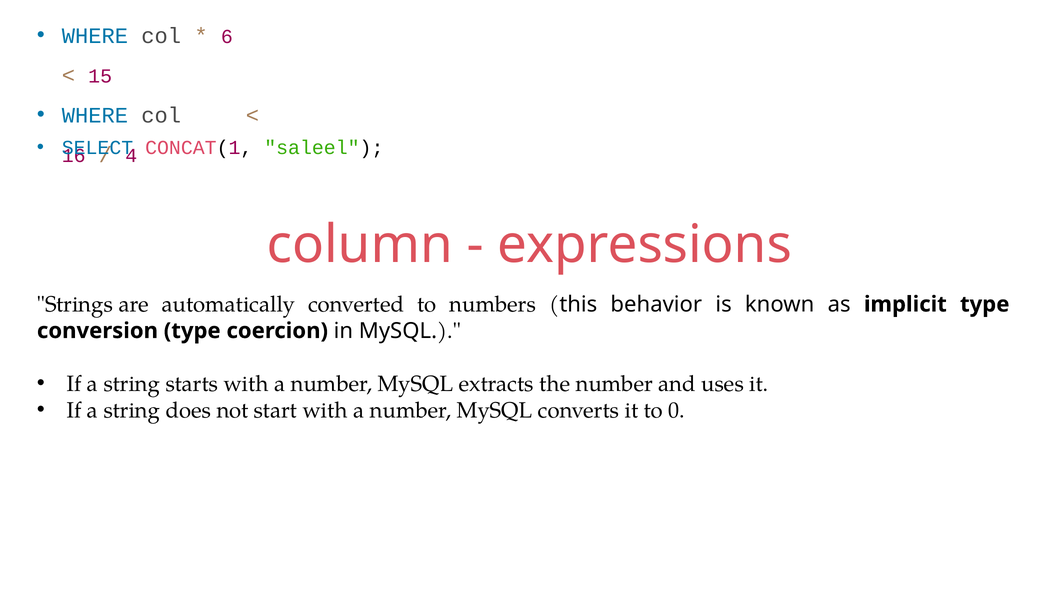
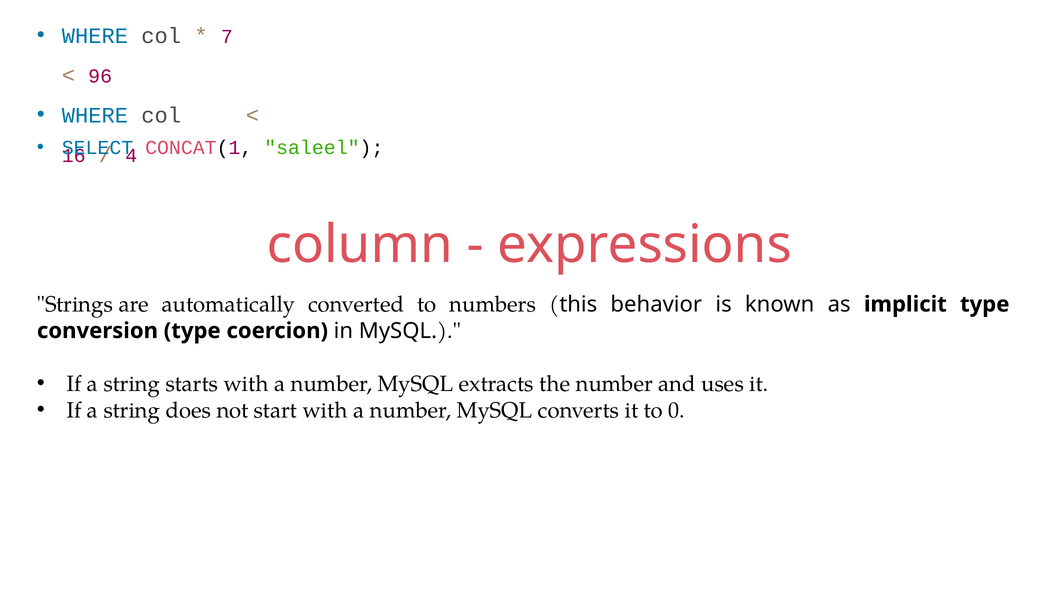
6: 6 -> 7
15: 15 -> 96
